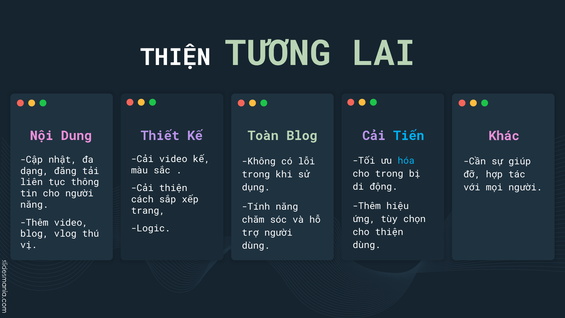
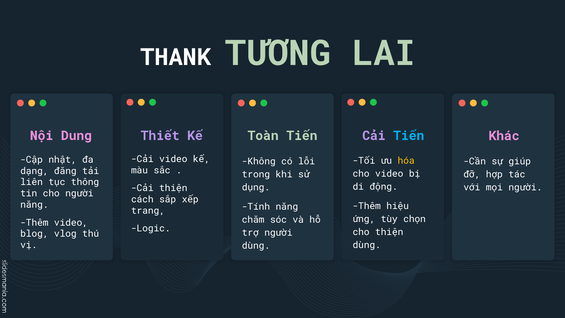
THIỆN at (176, 57): THIỆN -> THANK
Toàn Blog: Blog -> Tiến
hóa colour: light blue -> yellow
cho trong: trong -> video
